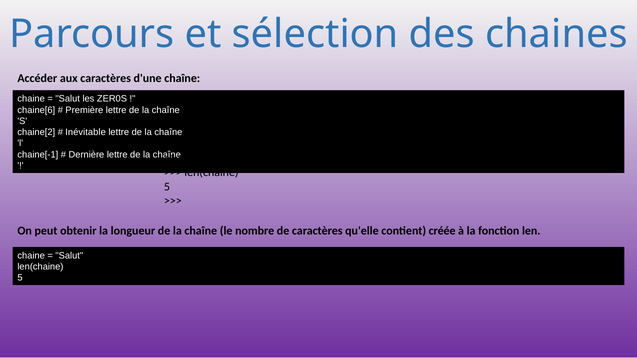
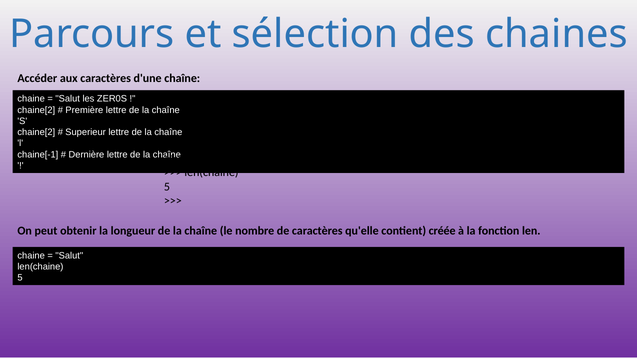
chaine[6 at (36, 110): chaine[6 -> chaine[2
Inévitable: Inévitable -> Superieur
